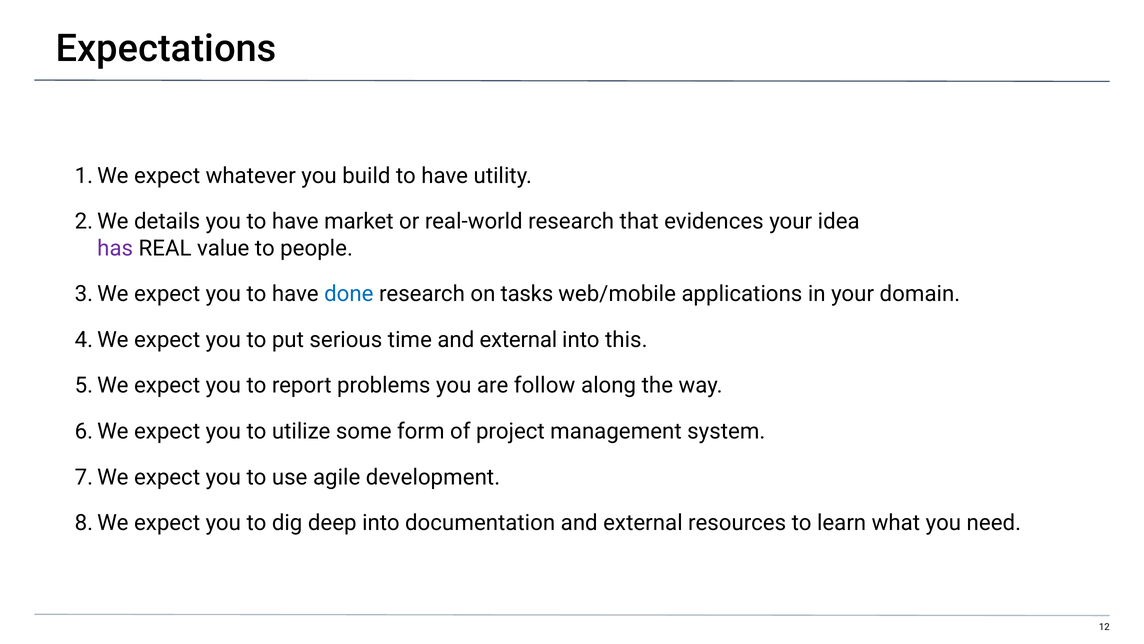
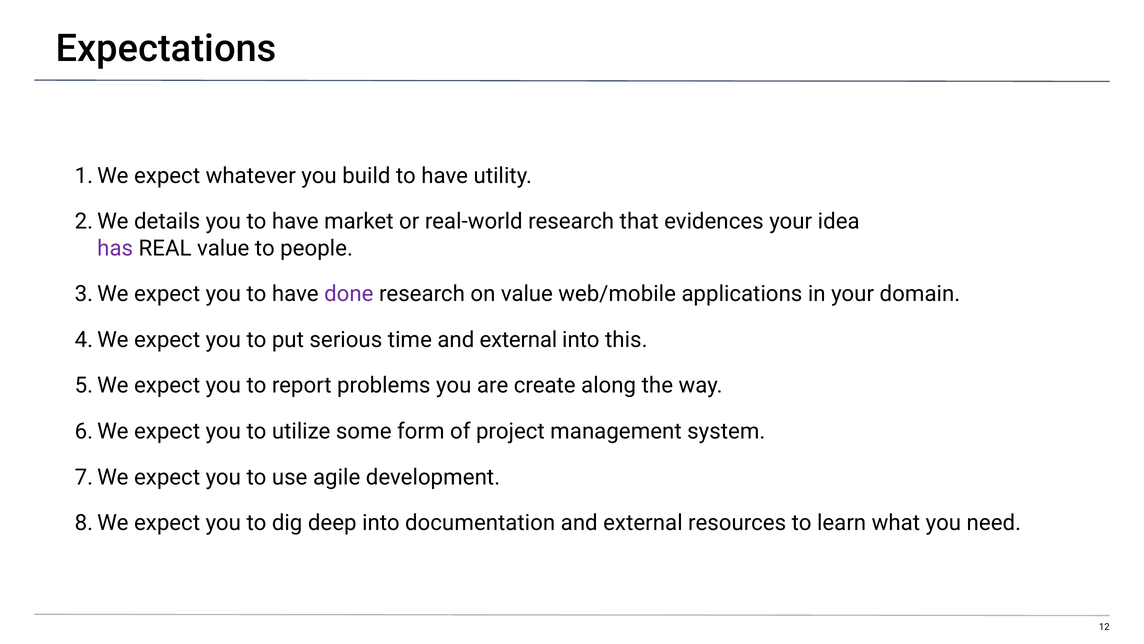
done colour: blue -> purple
on tasks: tasks -> value
follow: follow -> create
